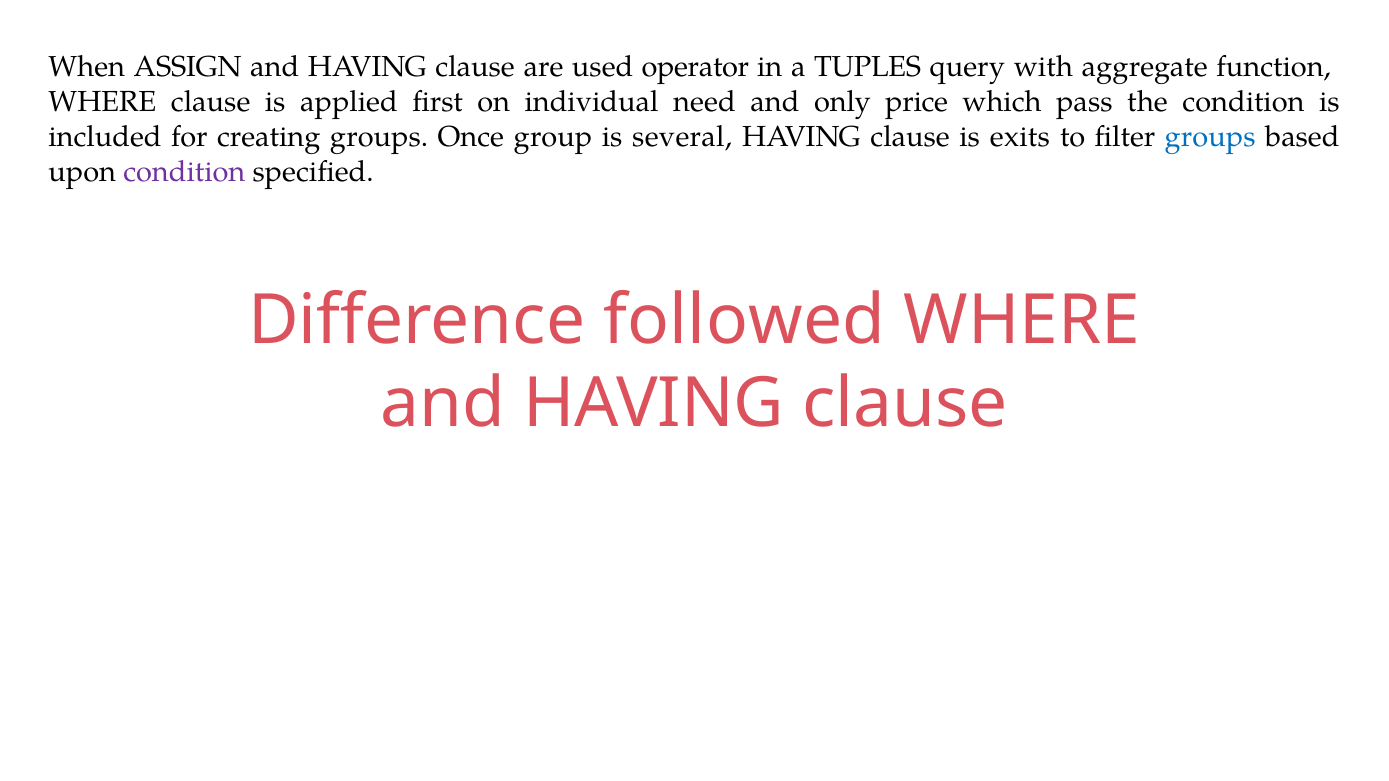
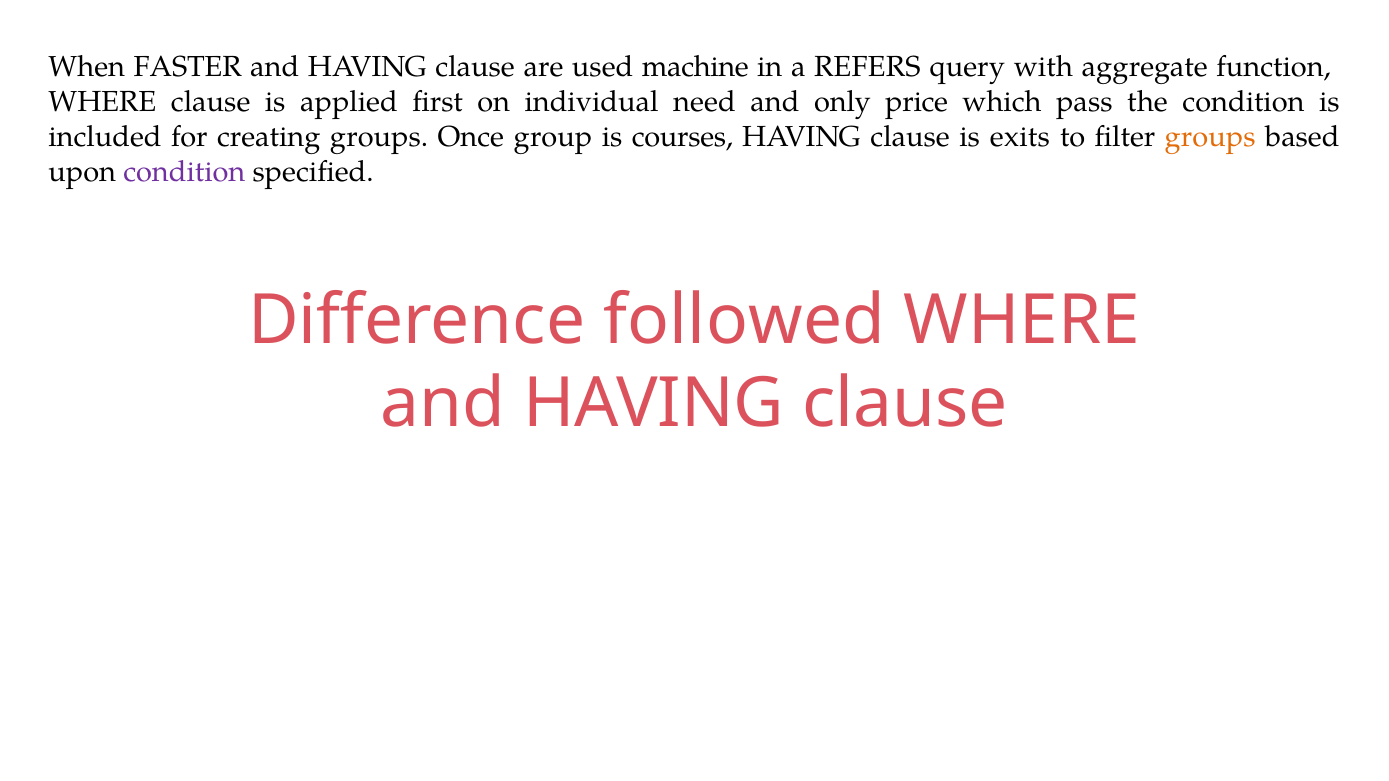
ASSIGN: ASSIGN -> FASTER
operator: operator -> machine
TUPLES: TUPLES -> REFERS
several: several -> courses
groups at (1210, 137) colour: blue -> orange
